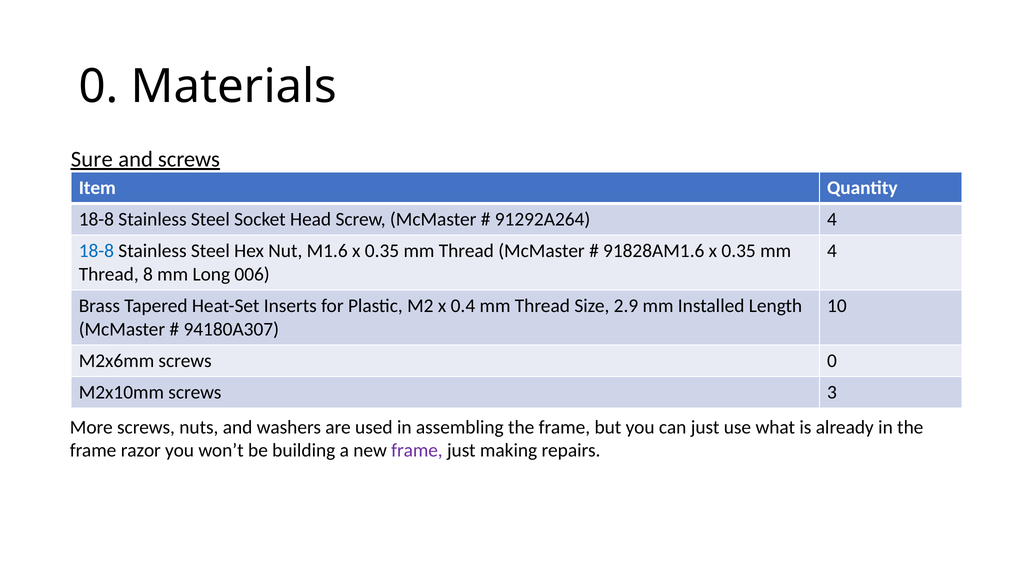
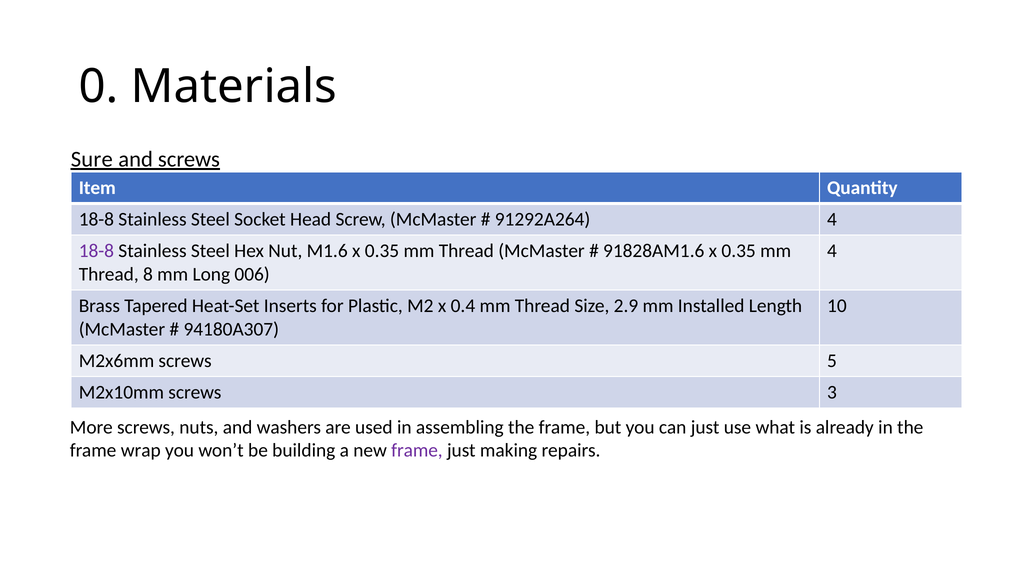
18-8 at (96, 251) colour: blue -> purple
screws 0: 0 -> 5
razor: razor -> wrap
